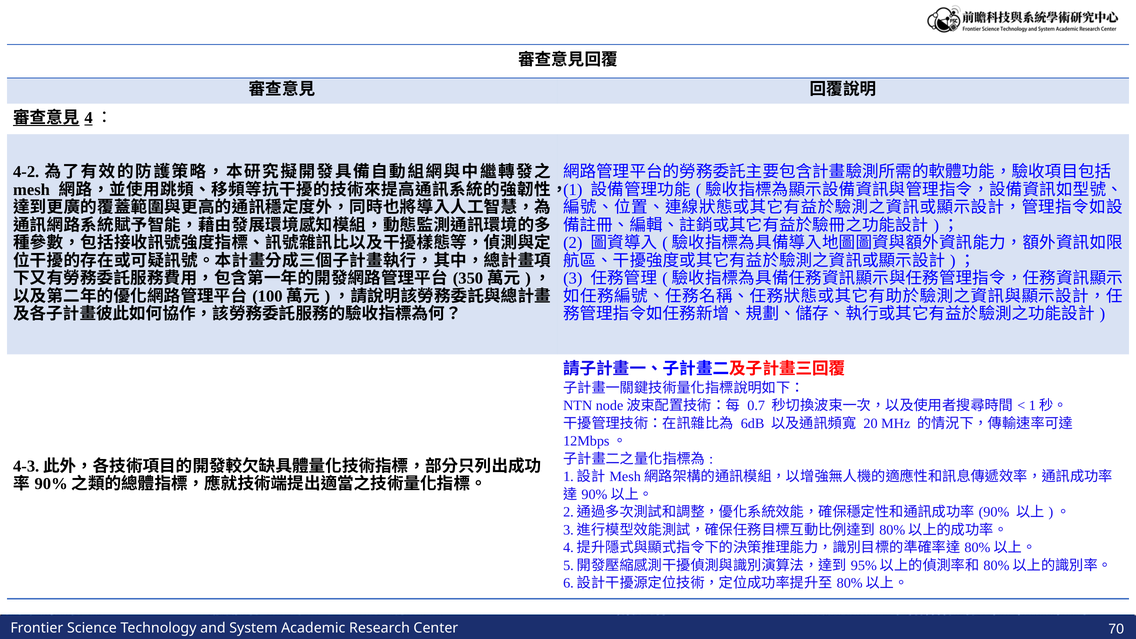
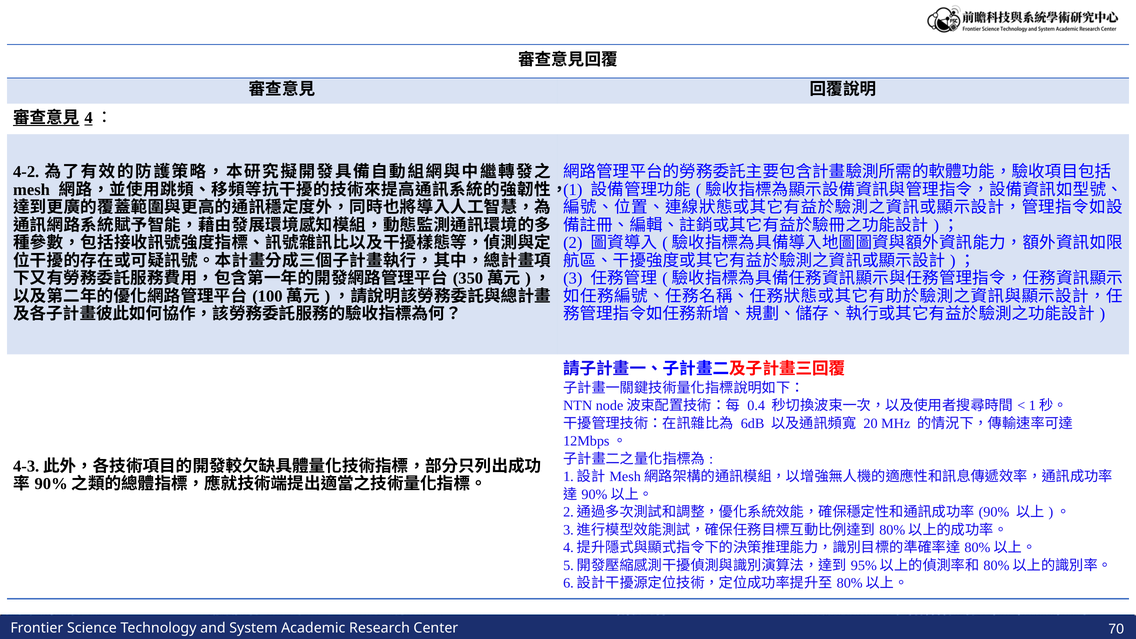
0.7: 0.7 -> 0.4
